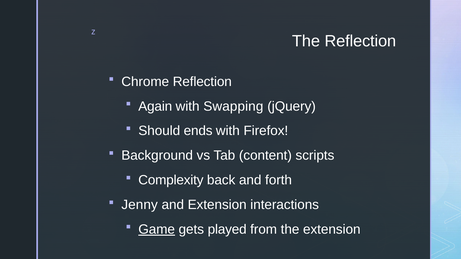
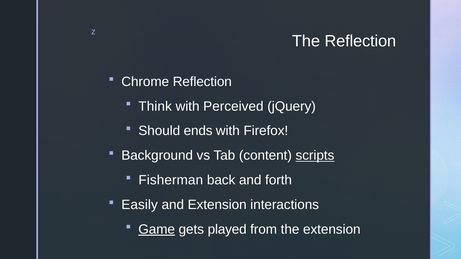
Again: Again -> Think
Swapping: Swapping -> Perceived
scripts underline: none -> present
Complexity: Complexity -> Fisherman
Jenny: Jenny -> Easily
